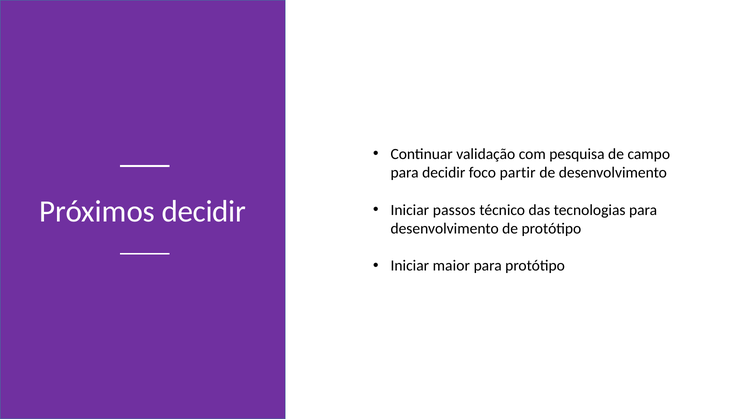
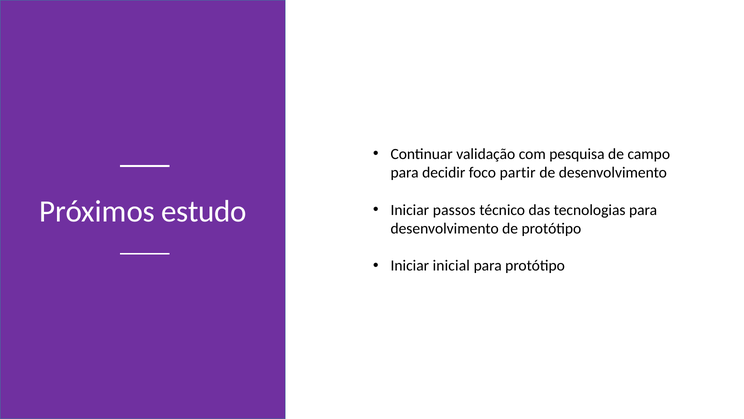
Próximos decidir: decidir -> estudo
maior: maior -> inicial
